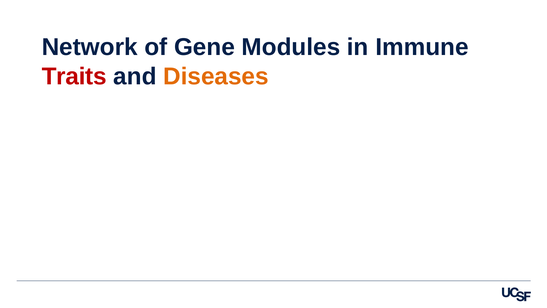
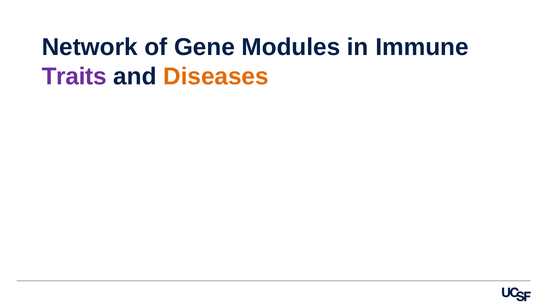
Traits colour: red -> purple
